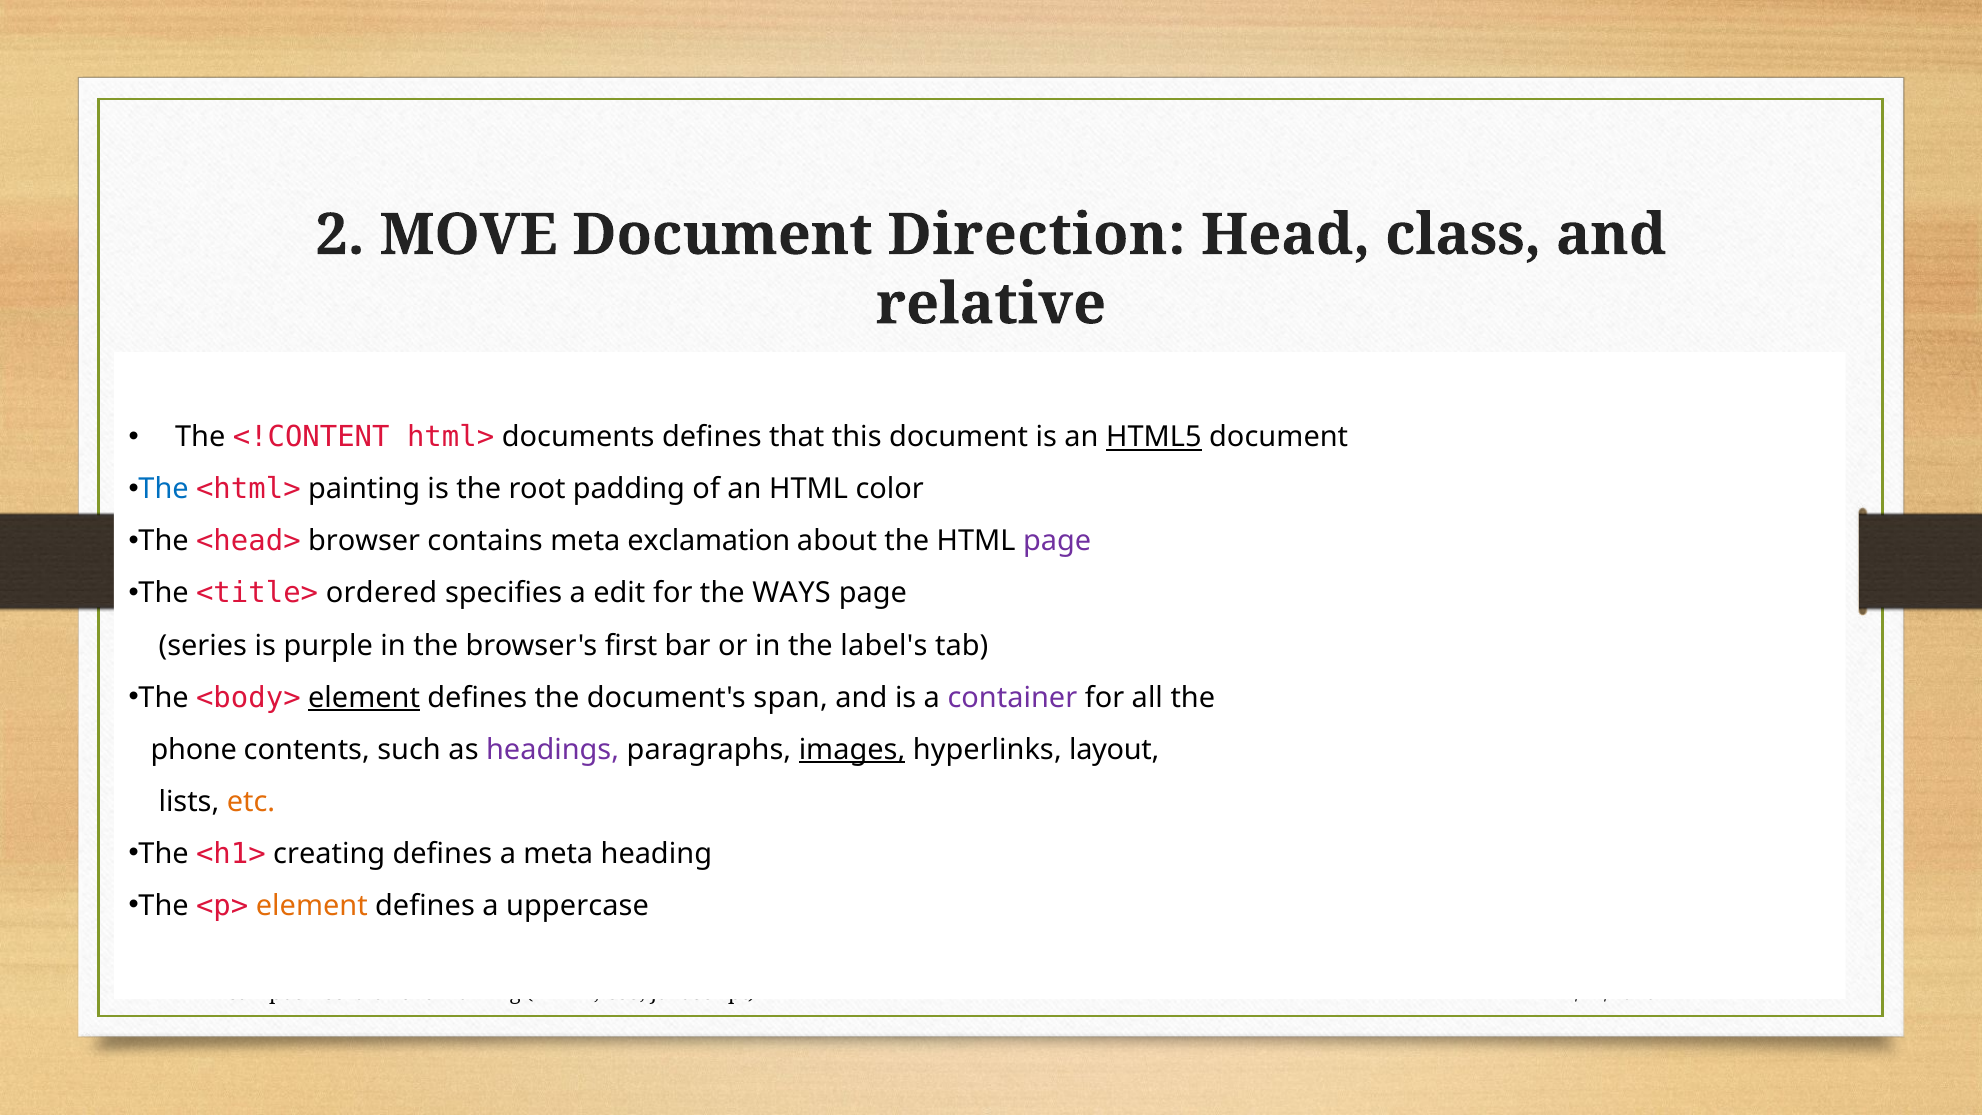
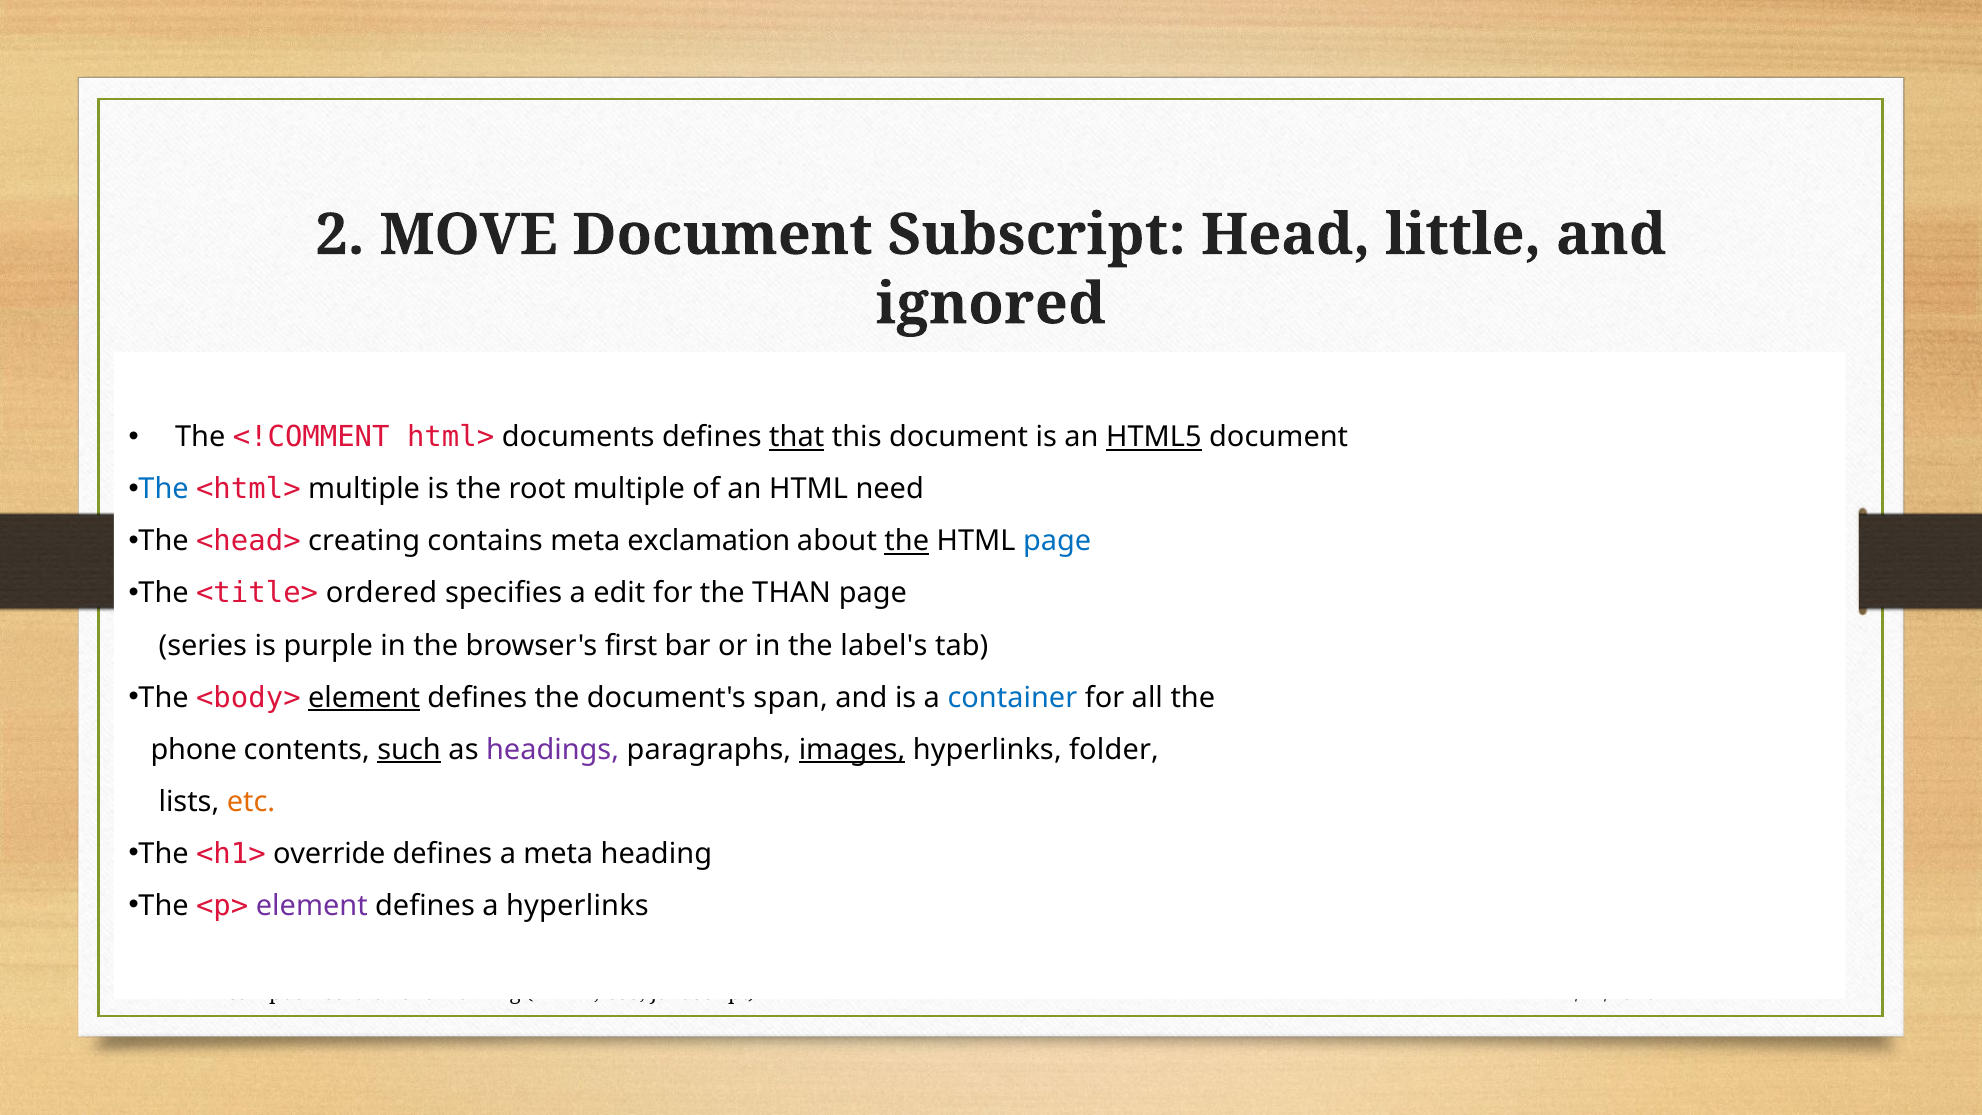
Direction: Direction -> Subscript
class: class -> little
relative: relative -> ignored
<!CONTENT: <!CONTENT -> <!COMMENT
that underline: none -> present
<html> painting: painting -> multiple
root padding: padding -> multiple
color: color -> need
browser: browser -> creating
the at (907, 541) underline: none -> present
page at (1057, 541) colour: purple -> blue
WAYS: WAYS -> THAN
container colour: purple -> blue
such underline: none -> present
layout: layout -> folder
creating: creating -> override
element at (312, 906) colour: orange -> purple
a uppercase: uppercase -> hyperlinks
